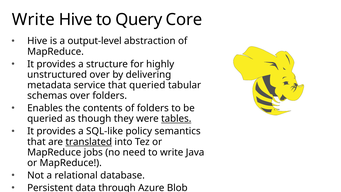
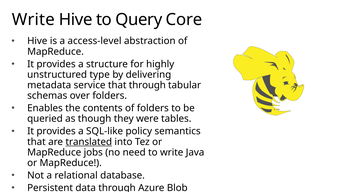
output-level: output-level -> access-level
unstructured over: over -> type
that queried: queried -> through
tables underline: present -> none
